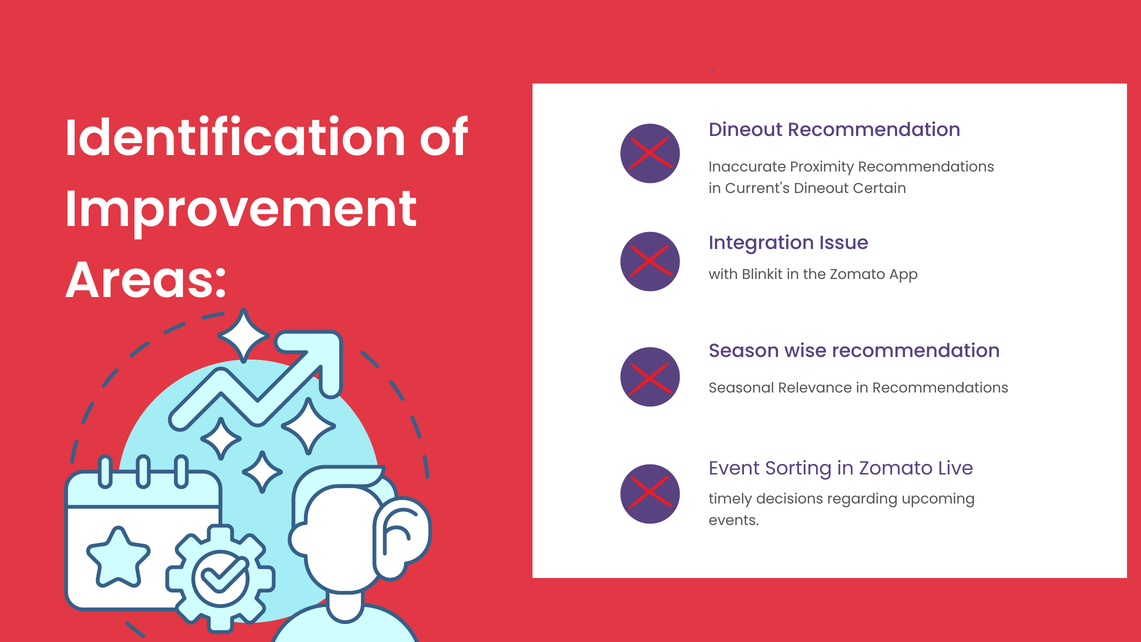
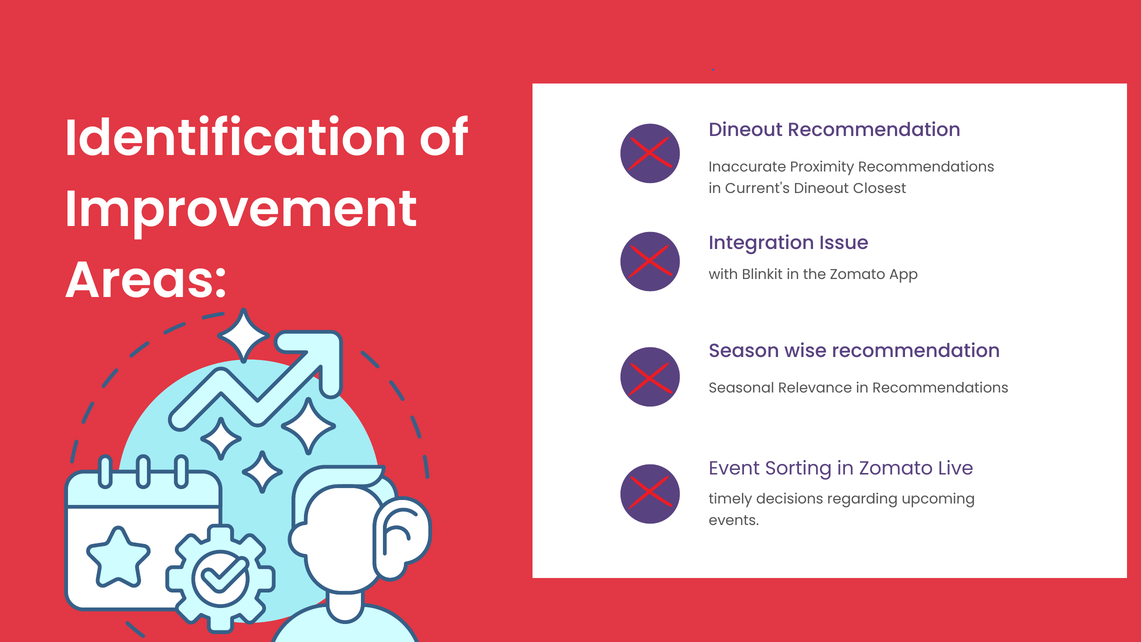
Certain: Certain -> Closest
